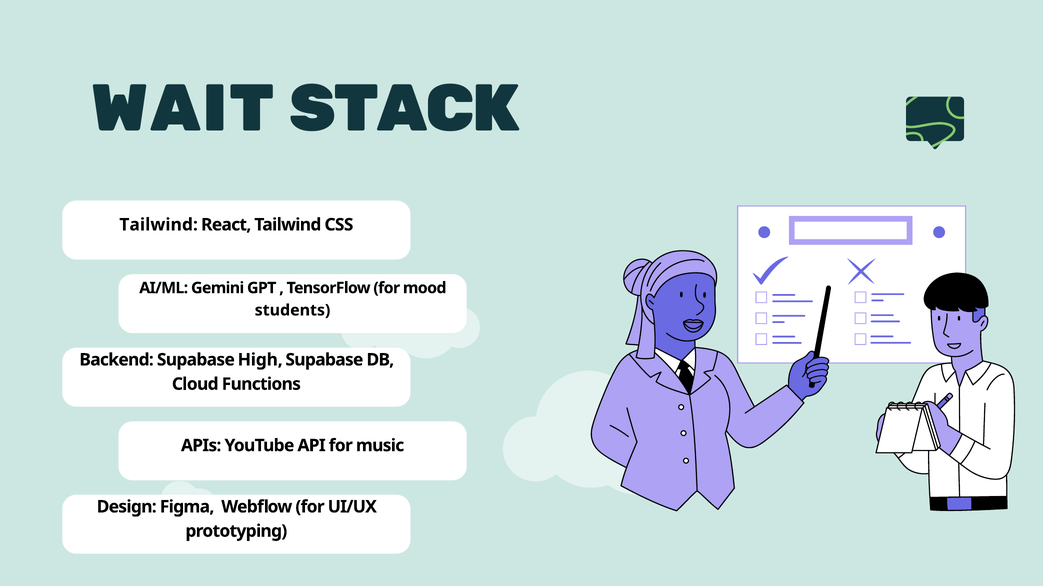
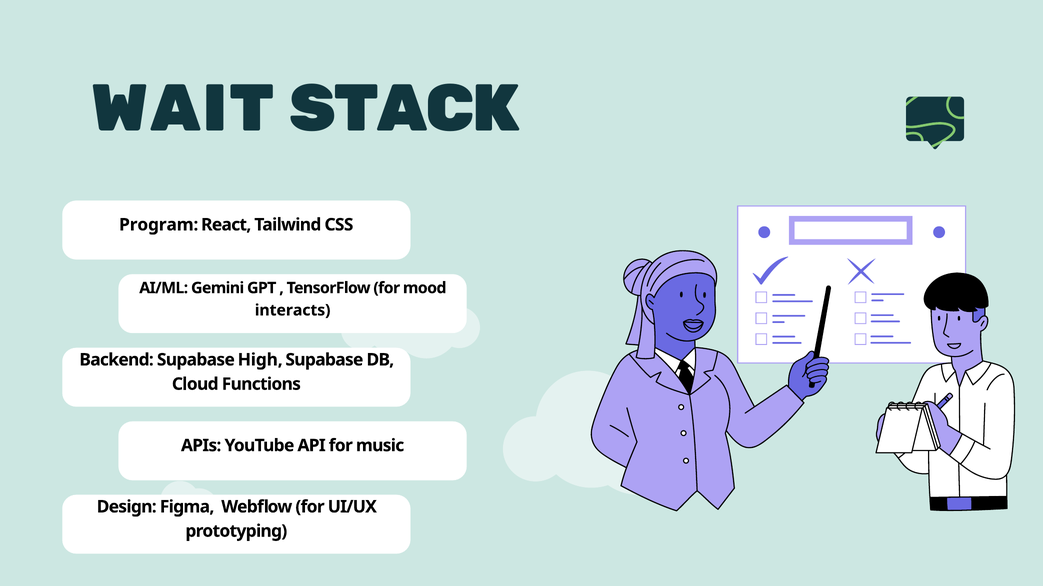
Tailwind at (159, 225): Tailwind -> Program
students: students -> interacts
